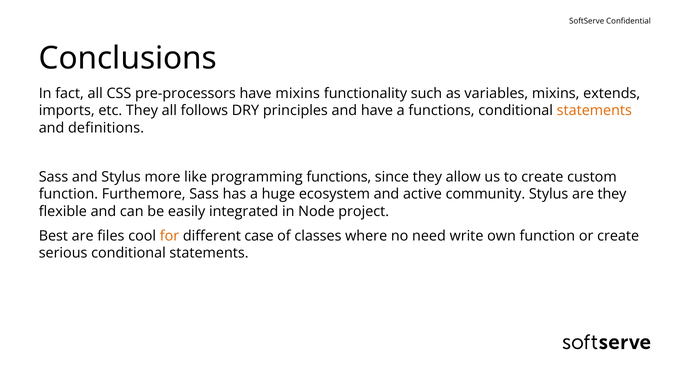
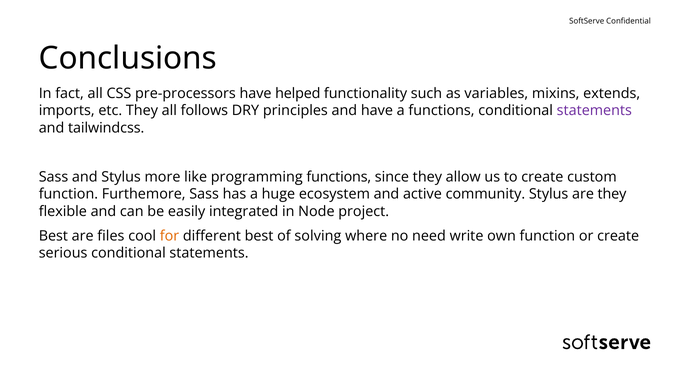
have mixins: mixins -> helped
statements at (594, 111) colour: orange -> purple
definitions: definitions -> tailwindcss
different case: case -> best
classes: classes -> solving
